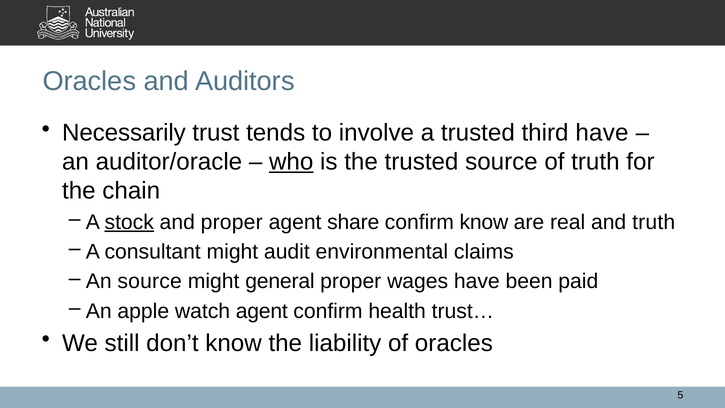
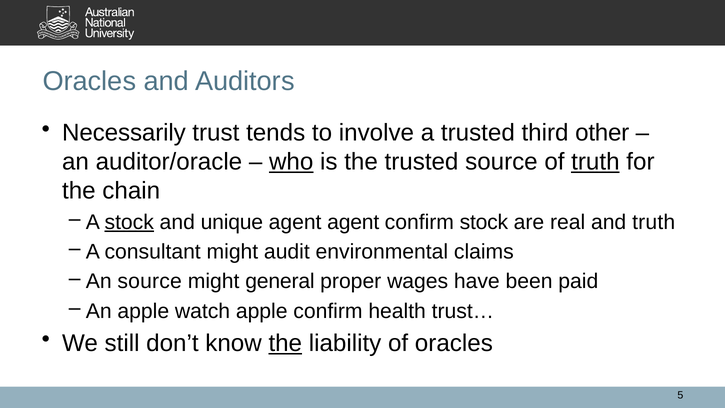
third have: have -> other
truth at (595, 162) underline: none -> present
and proper: proper -> unique
agent share: share -> agent
confirm know: know -> stock
watch agent: agent -> apple
the at (285, 343) underline: none -> present
